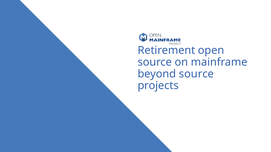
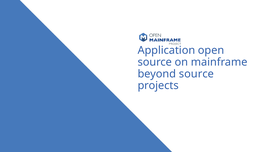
Retirement: Retirement -> Application
